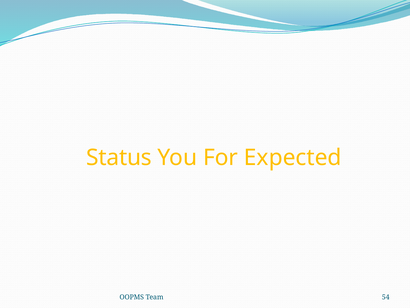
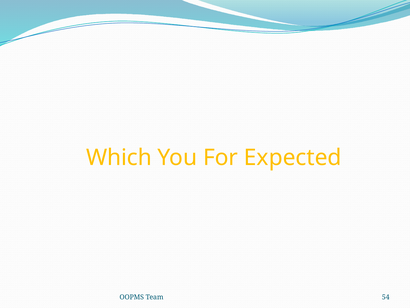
Status: Status -> Which
